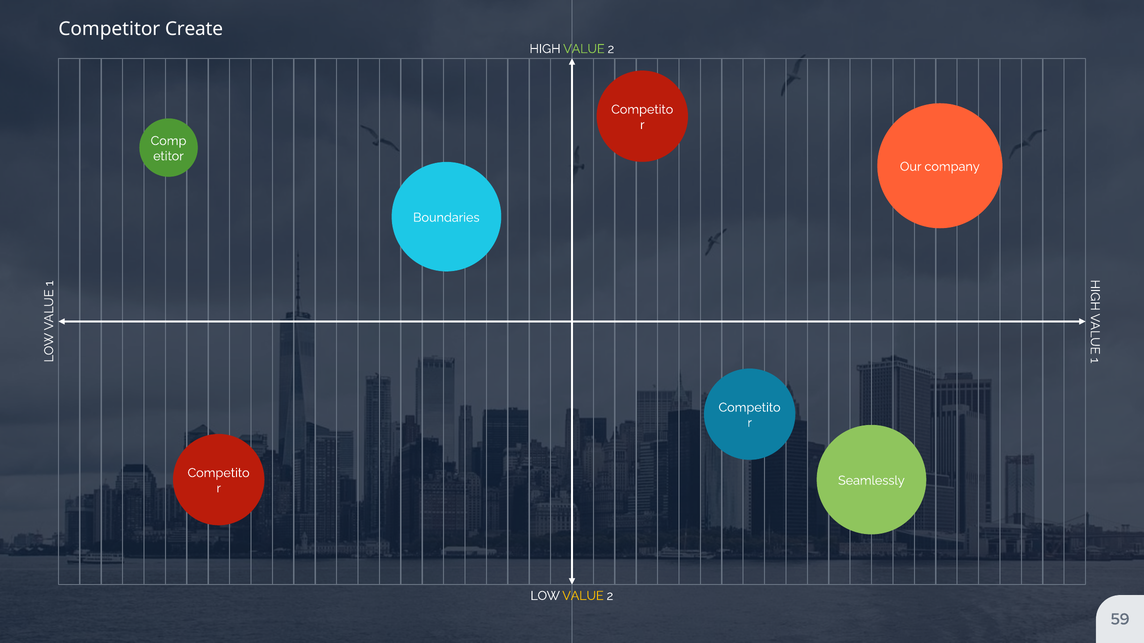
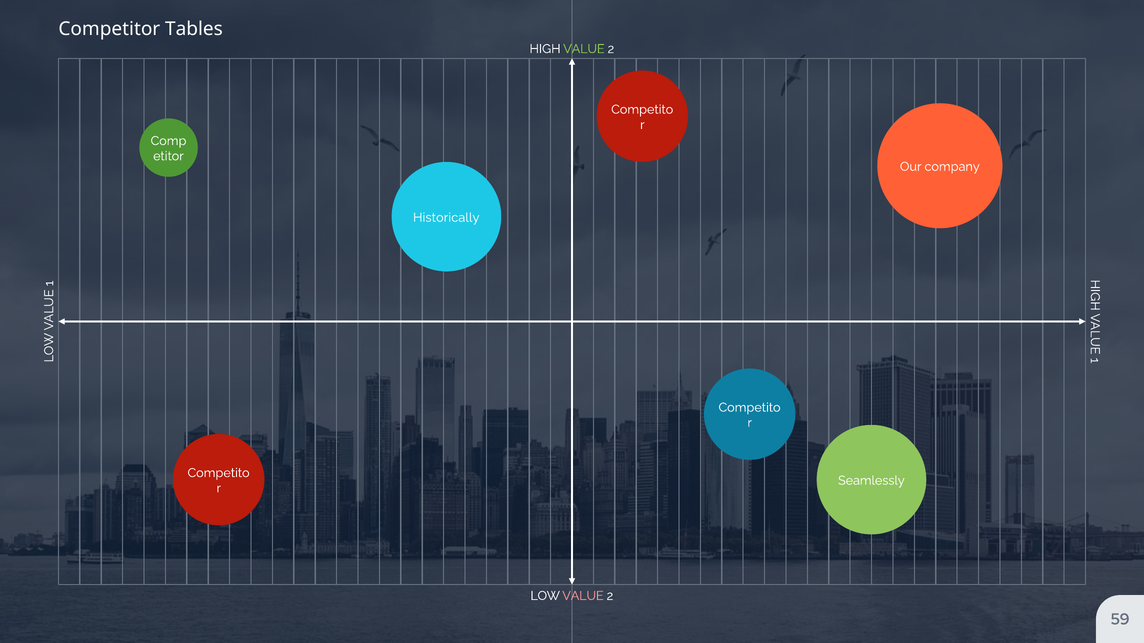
Create: Create -> Tables
Boundaries: Boundaries -> Historically
VALUE at (583, 596) colour: yellow -> pink
